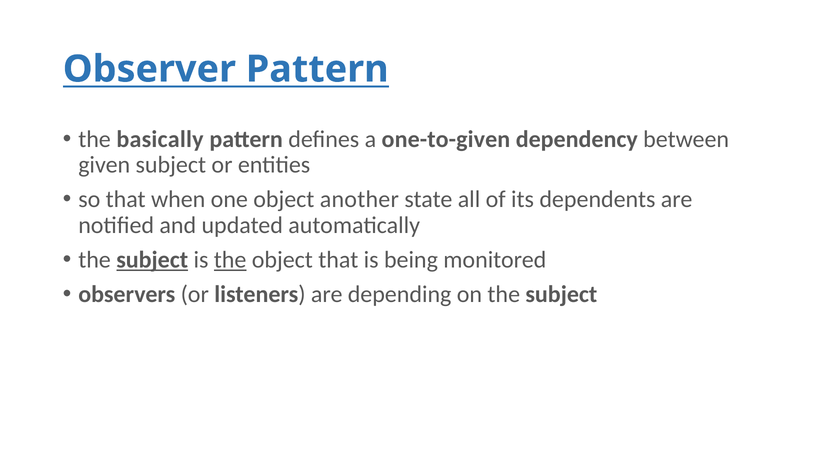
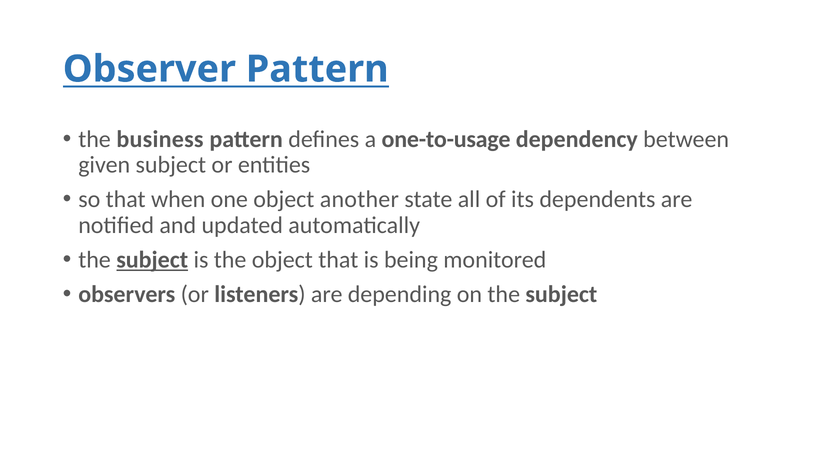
basically: basically -> business
one-to-given: one-to-given -> one-to-usage
the at (230, 260) underline: present -> none
